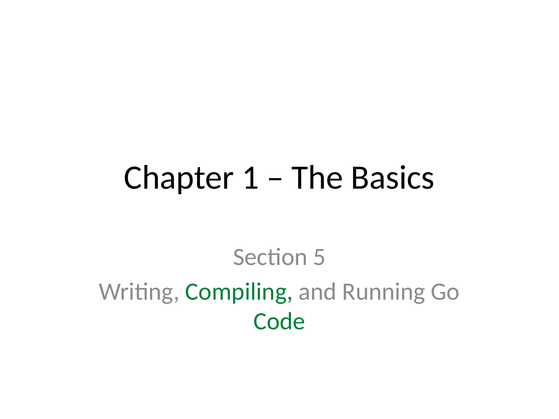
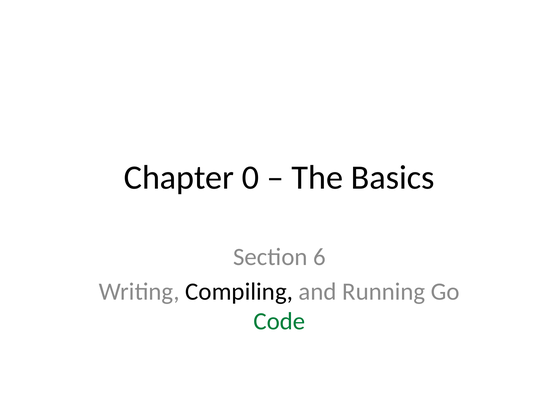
1: 1 -> 0
5: 5 -> 6
Compiling colour: green -> black
